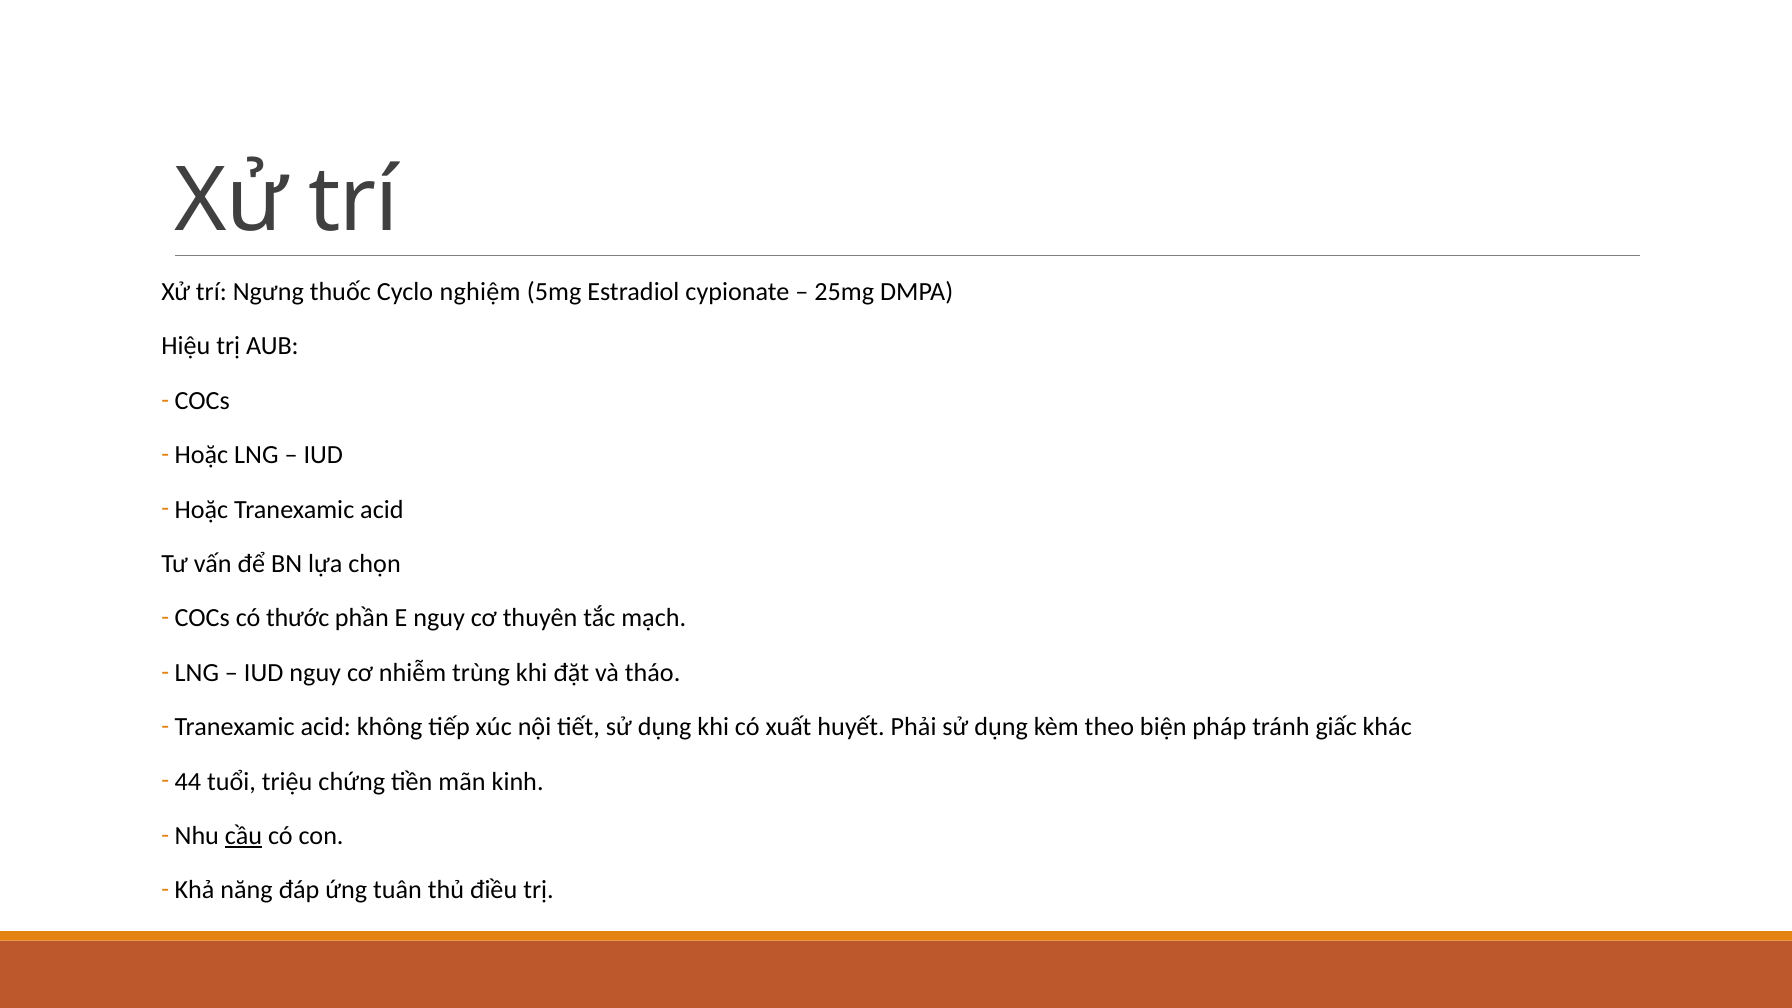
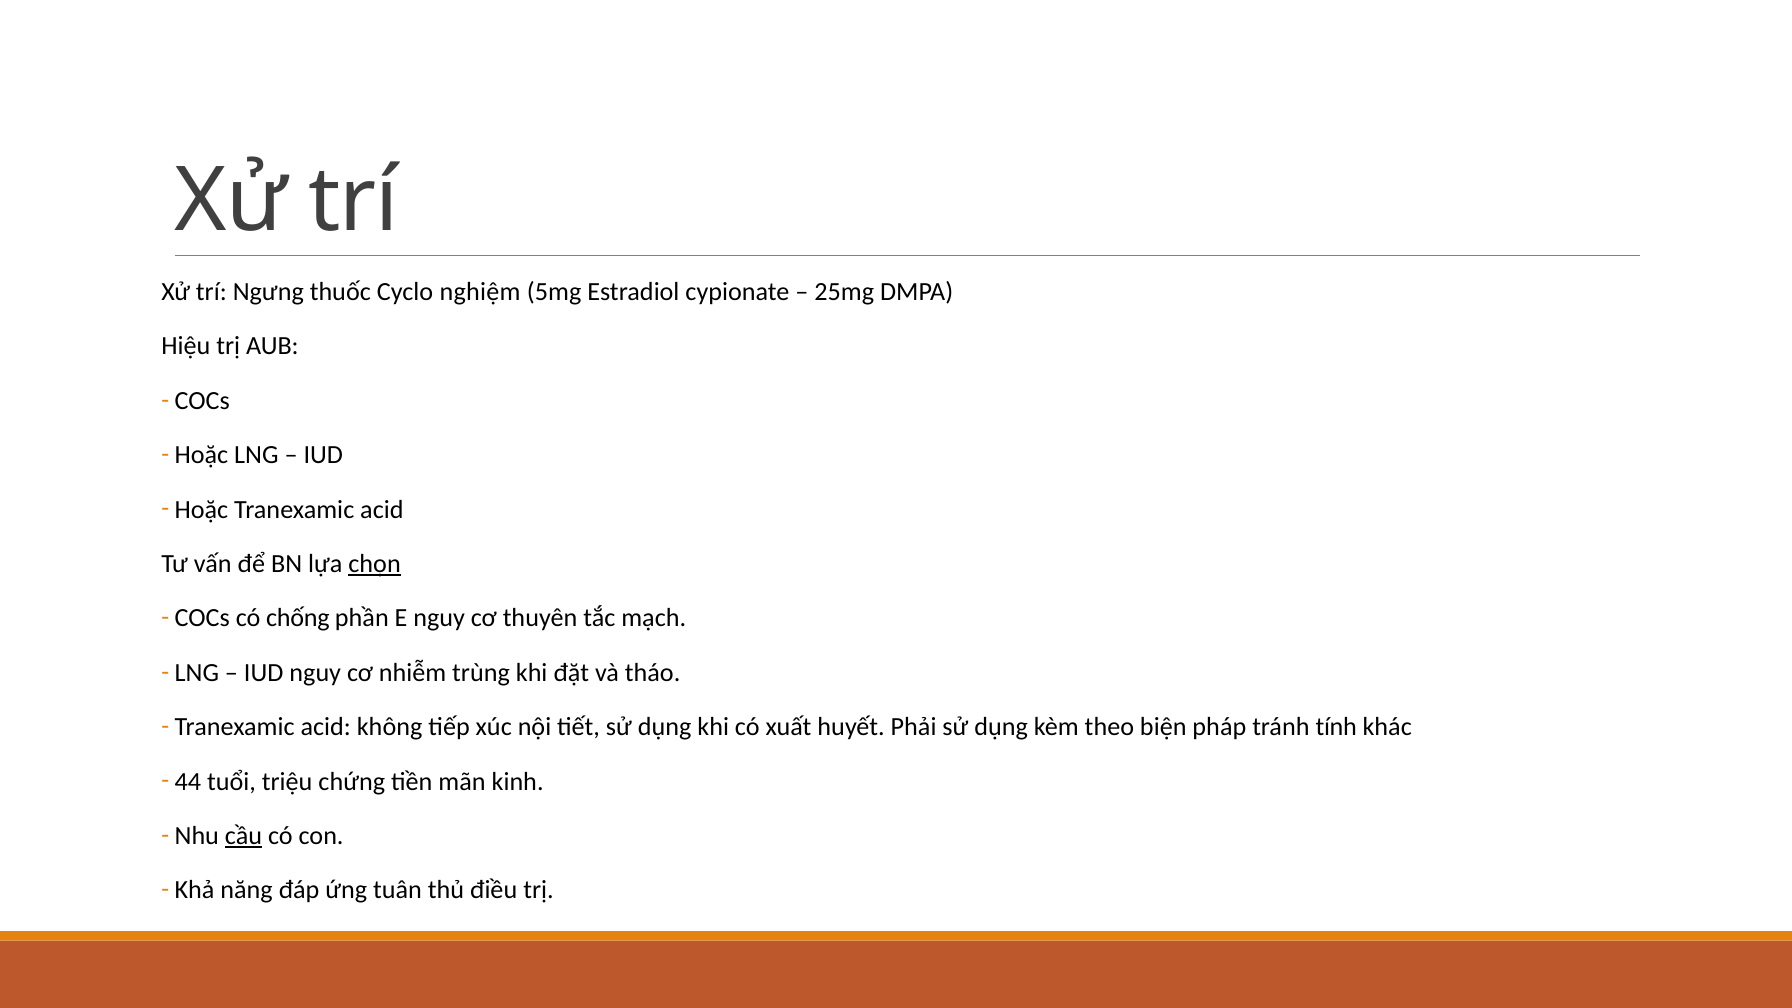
chọn underline: none -> present
thước: thước -> chống
giấc: giấc -> tính
